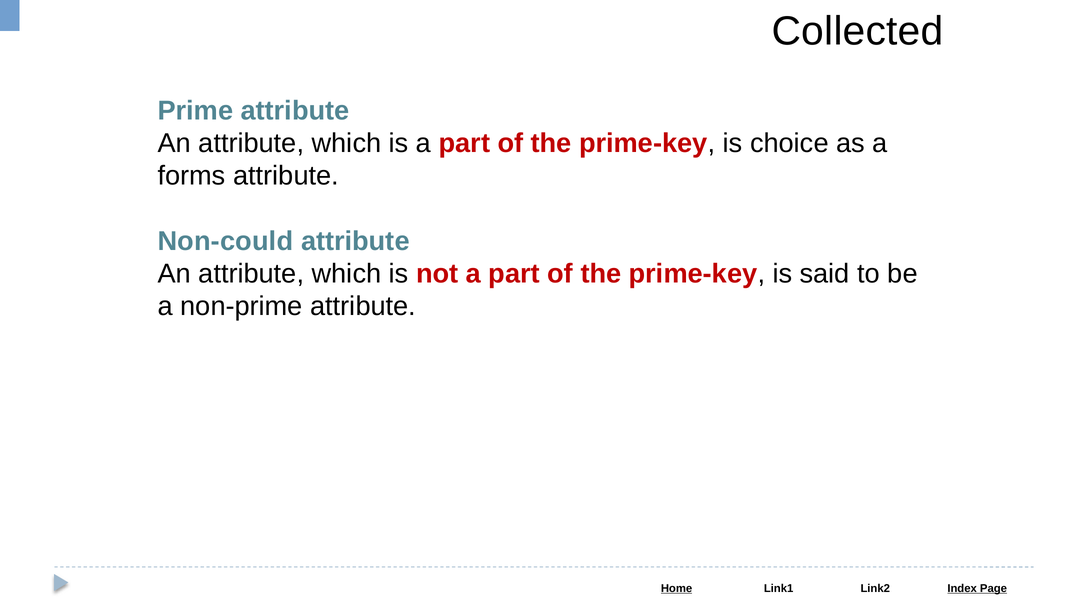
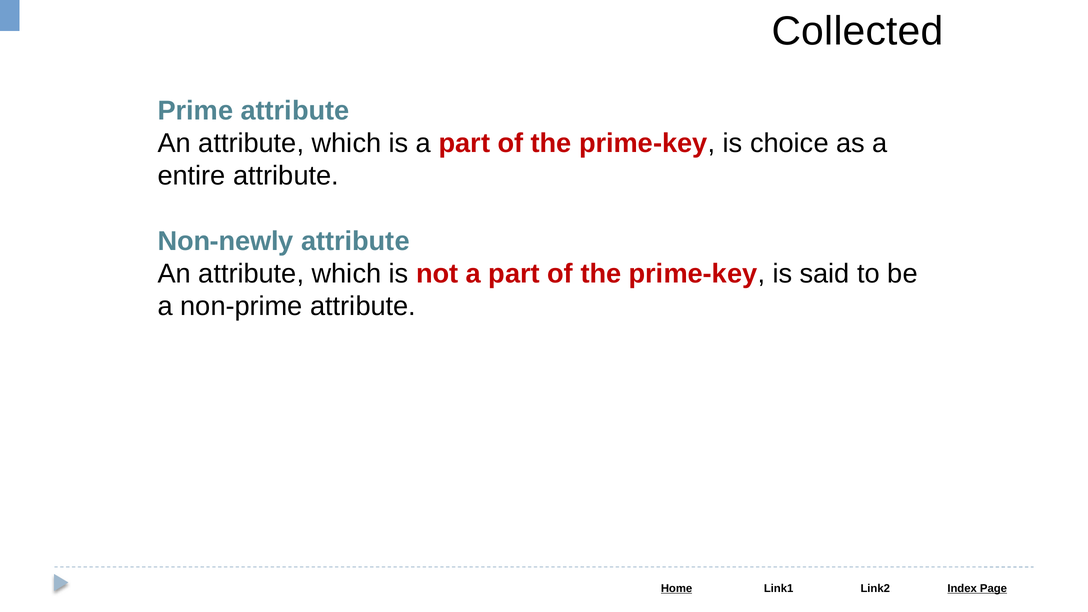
forms: forms -> entire
Non-could: Non-could -> Non-newly
